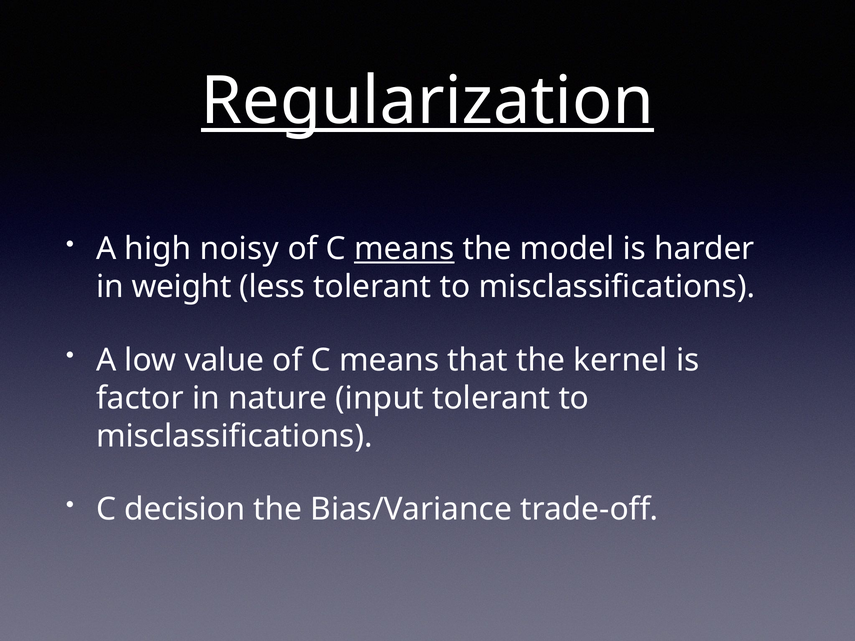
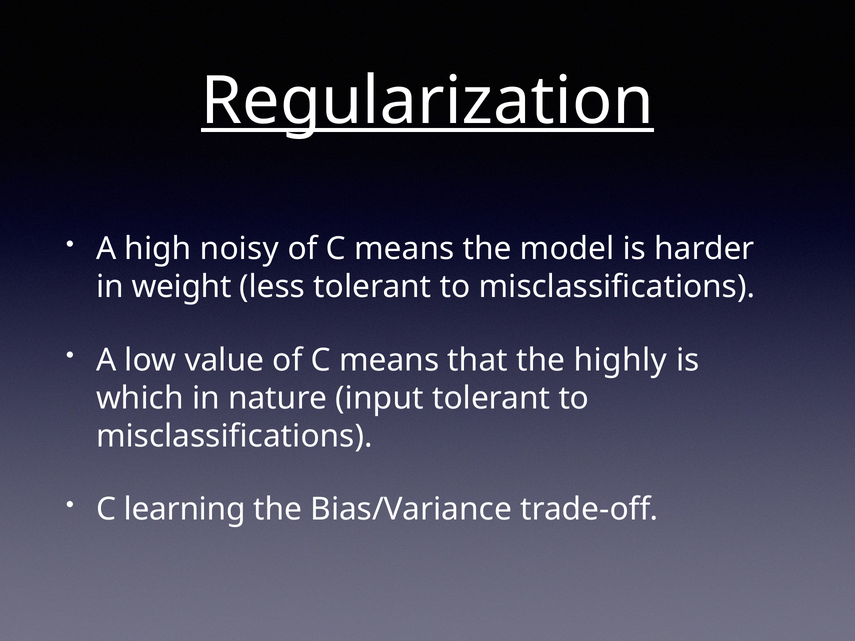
means at (404, 249) underline: present -> none
kernel: kernel -> highly
factor: factor -> which
decision: decision -> learning
